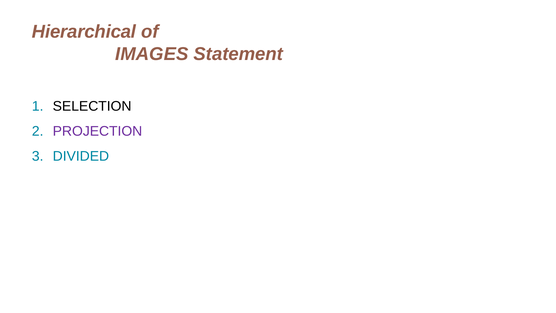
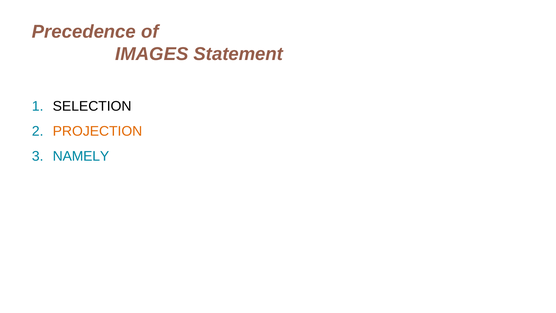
Hierarchical: Hierarchical -> Precedence
PROJECTION colour: purple -> orange
DIVIDED: DIVIDED -> NAMELY
